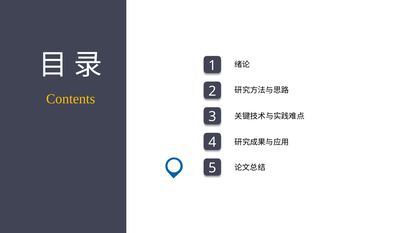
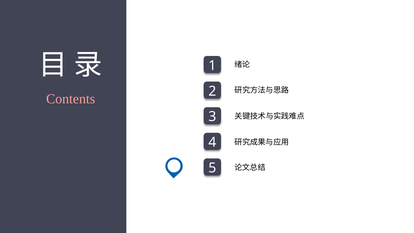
Contents colour: yellow -> pink
